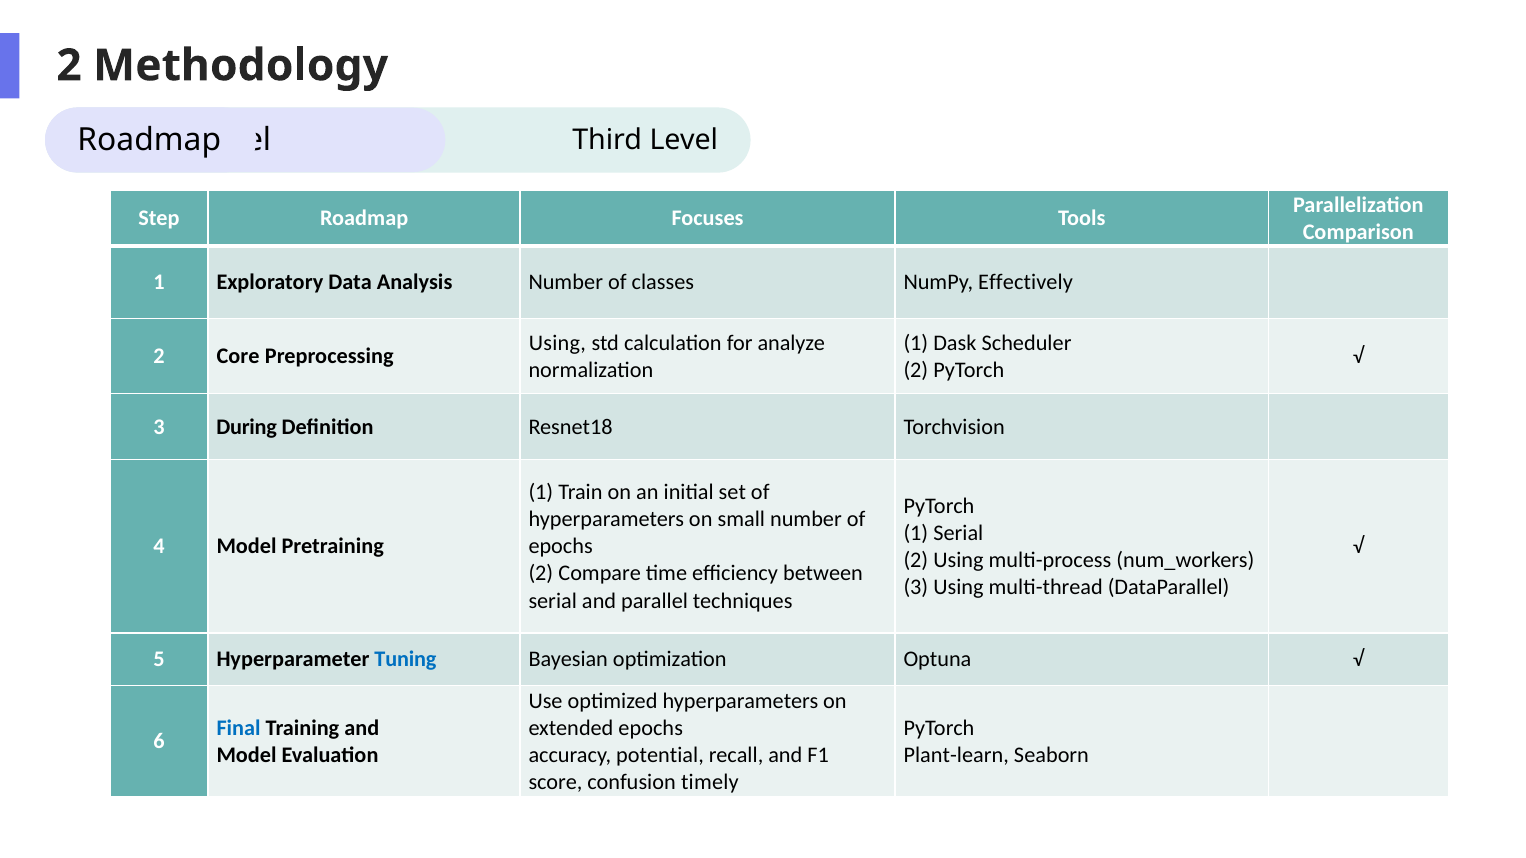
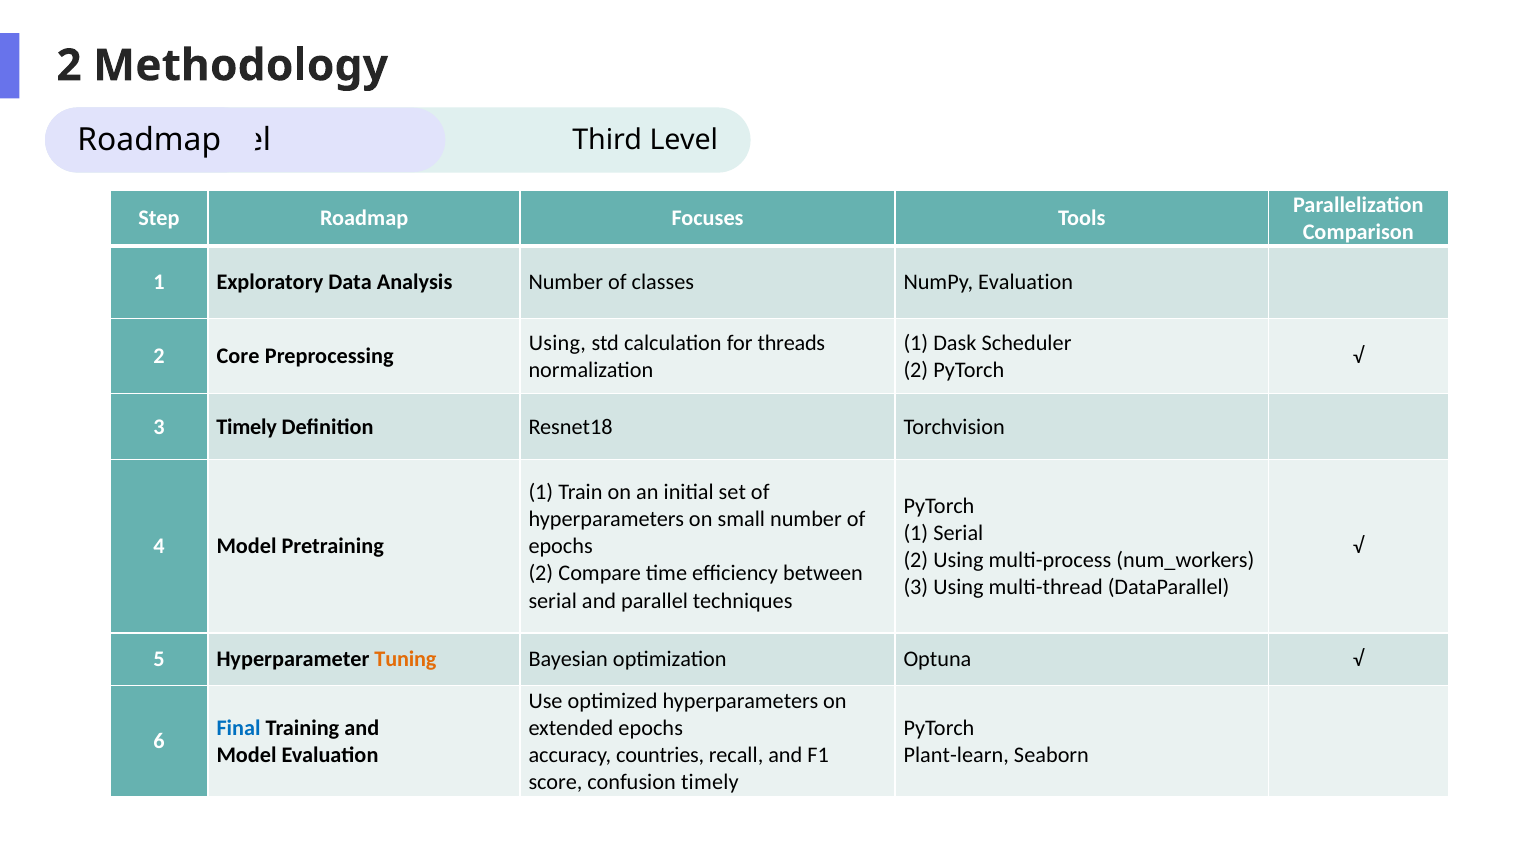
NumPy Effectively: Effectively -> Evaluation
analyze: analyze -> threads
3 During: During -> Timely
Tuning colour: blue -> orange
potential: potential -> countries
